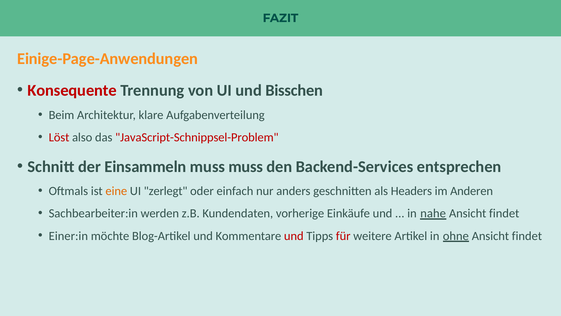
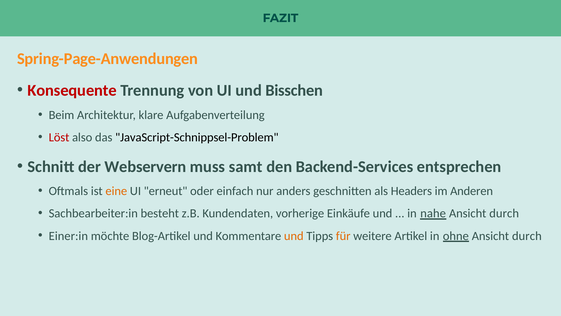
Einige-Page-Anwendungen: Einige-Page-Anwendungen -> Spring-Page-Anwendungen
JavaScript-Schnippsel-Problem colour: red -> black
Einsammeln: Einsammeln -> Webservern
muss muss: muss -> samt
zerlegt: zerlegt -> erneut
werden: werden -> besteht
findet at (504, 213): findet -> durch
und at (294, 236) colour: red -> orange
für colour: red -> orange
findet at (527, 236): findet -> durch
